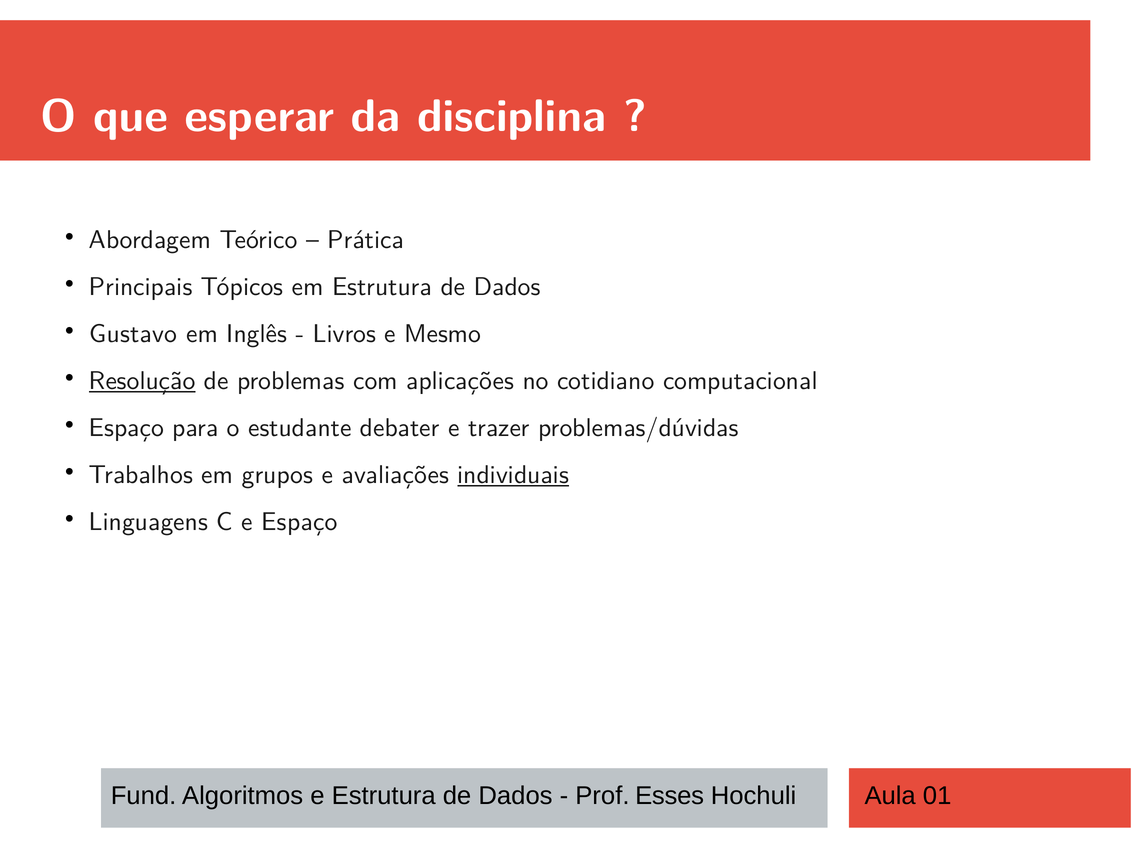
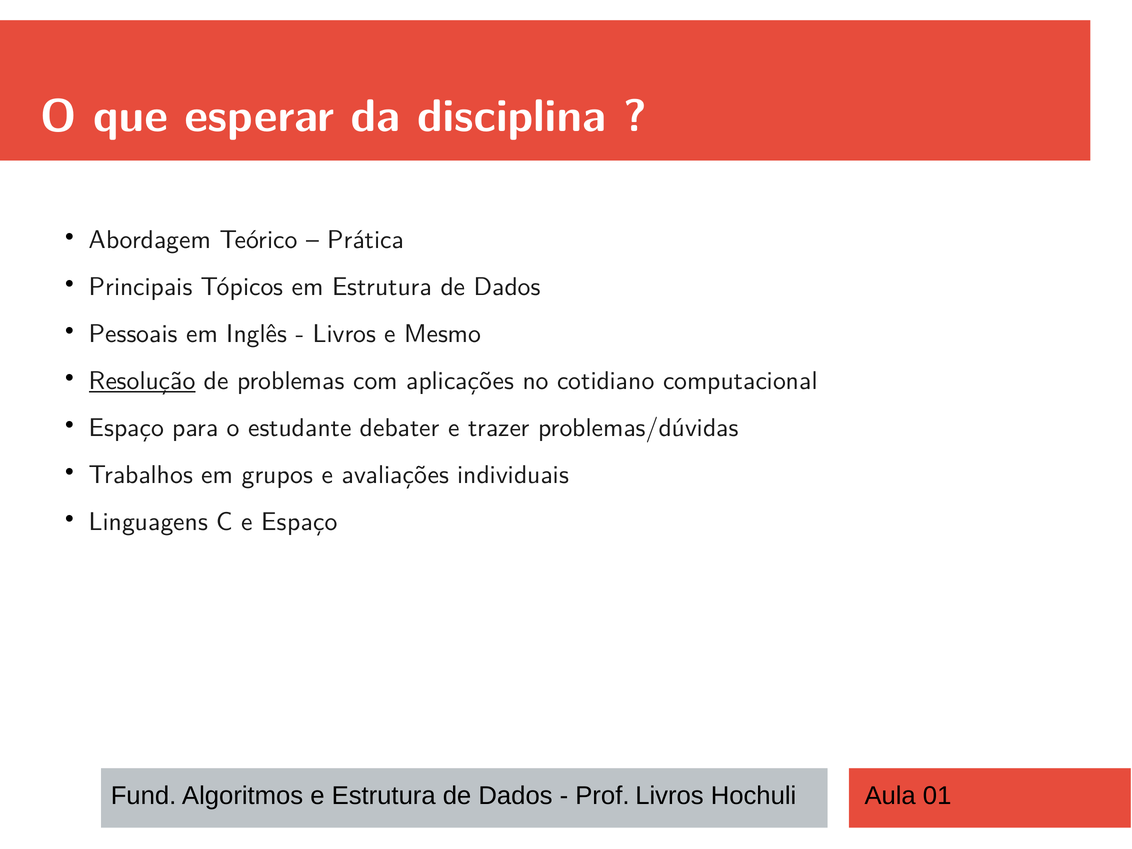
Gustavo: Gustavo -> Pessoais
individuais underline: present -> none
Prof Esses: Esses -> Livros
